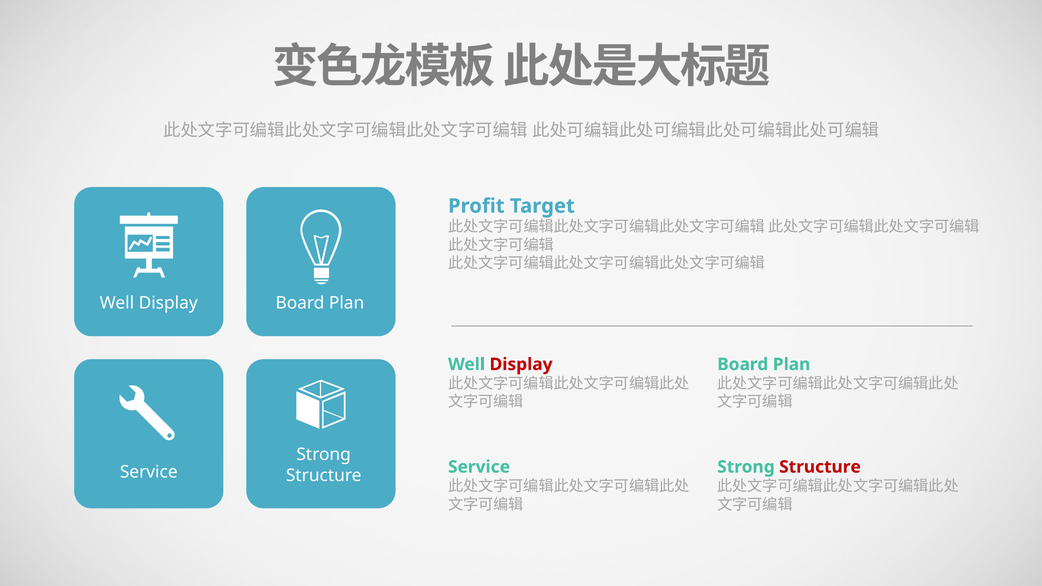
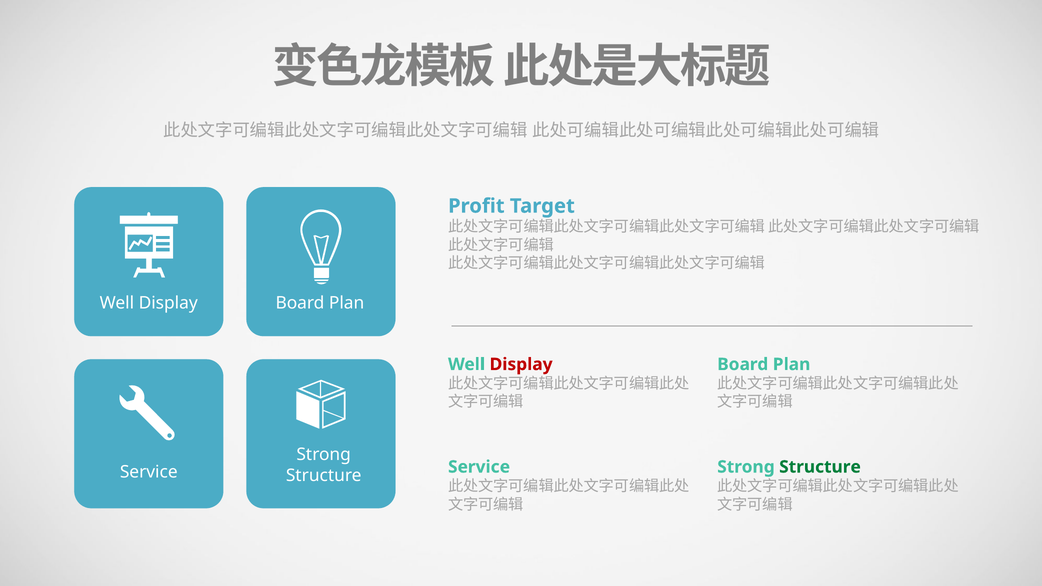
Structure at (820, 467) colour: red -> green
